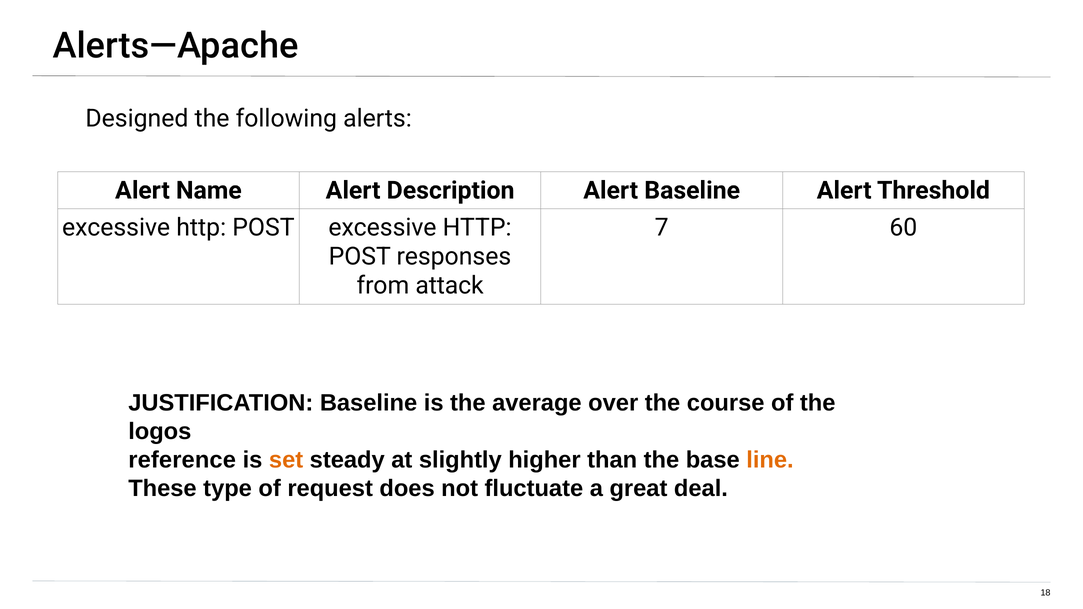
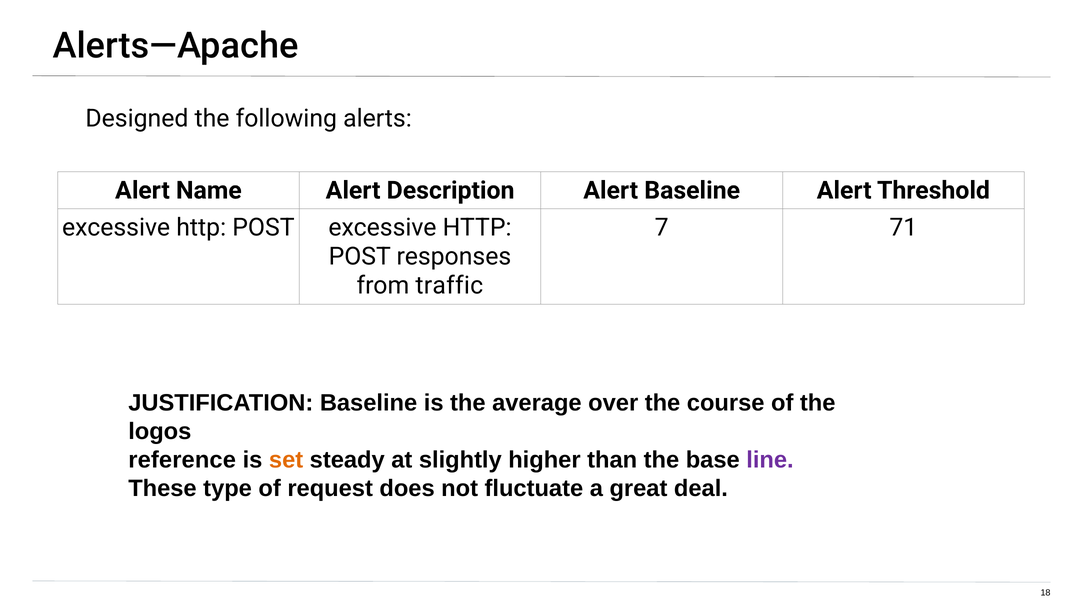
60: 60 -> 71
attack: attack -> traffic
line colour: orange -> purple
